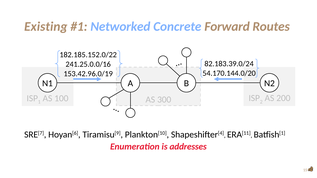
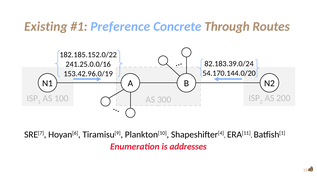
Networked: Networked -> Preference
Forward: Forward -> Through
